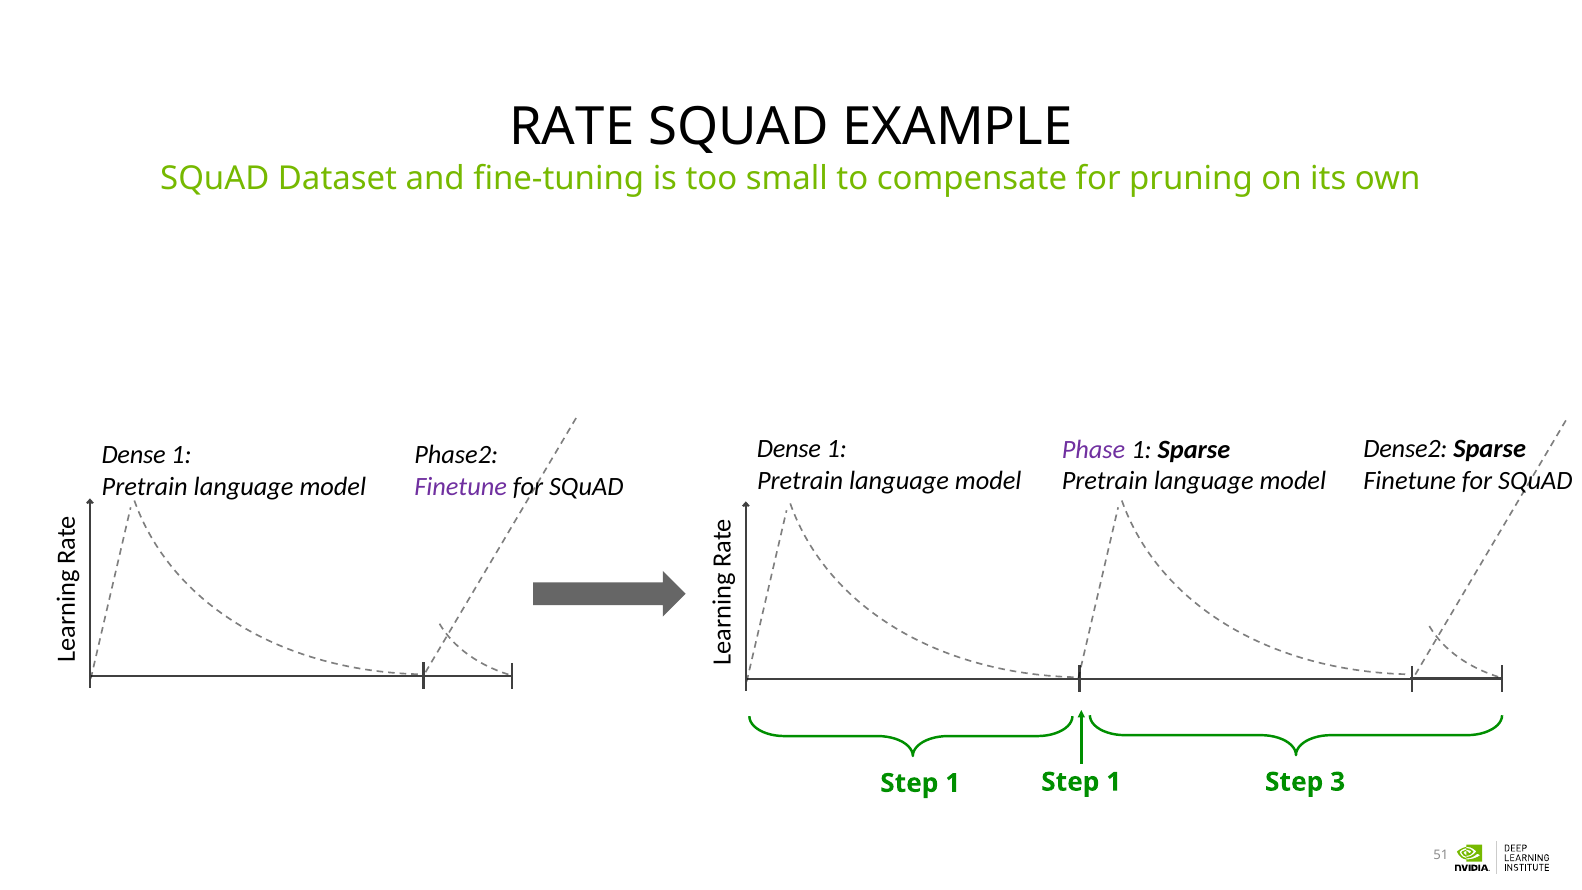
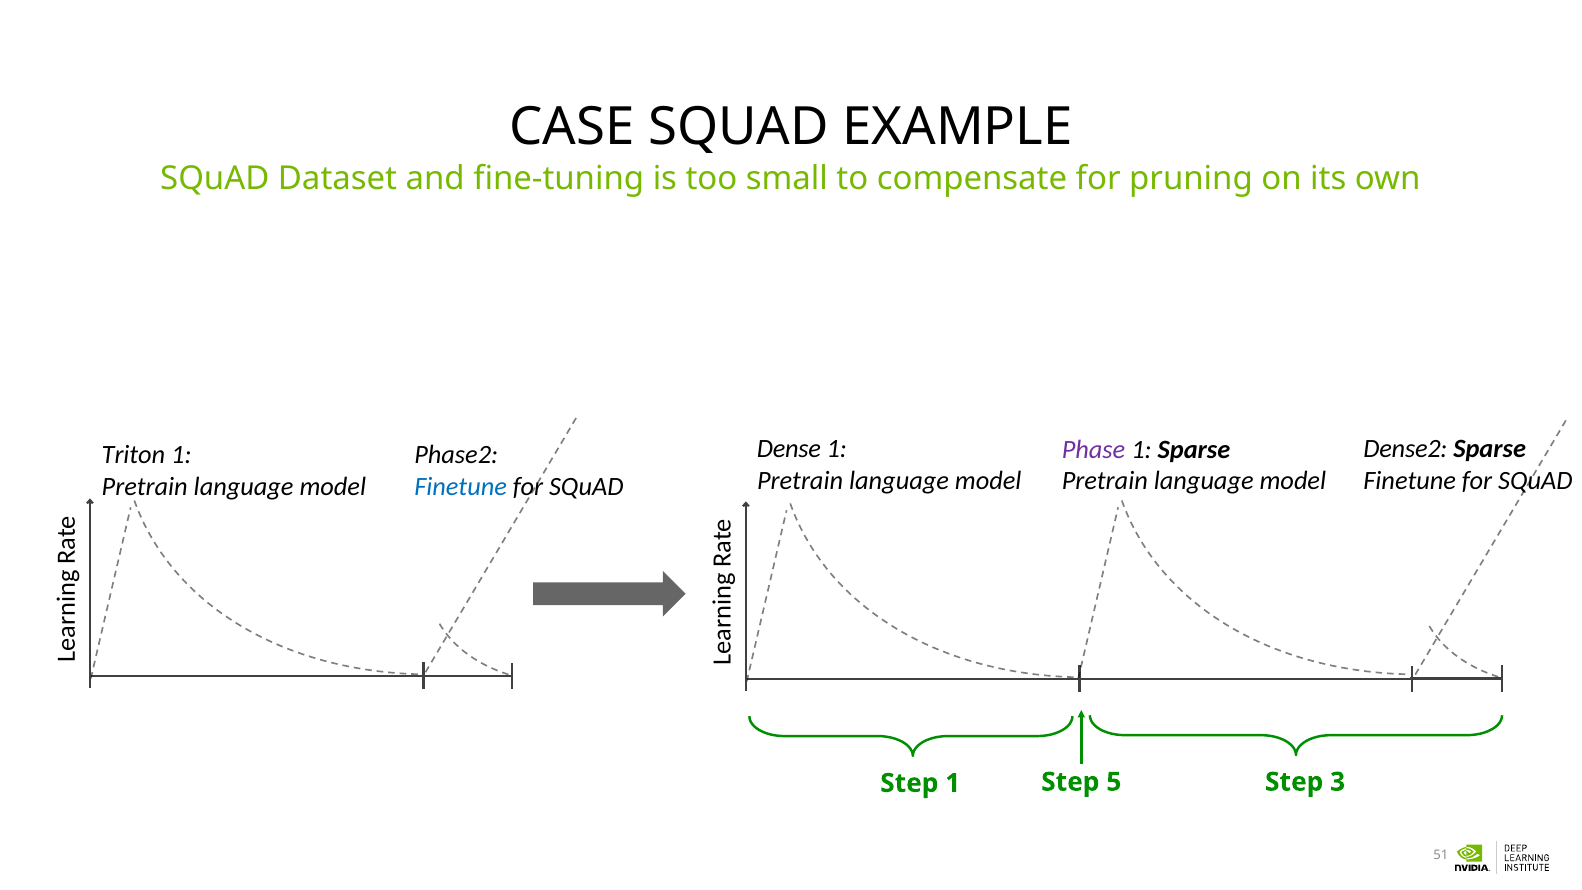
RATE: RATE -> CASE
Dense at (134, 455): Dense -> Triton
Finetune at (461, 486) colour: purple -> blue
1 at (1114, 782): 1 -> 5
